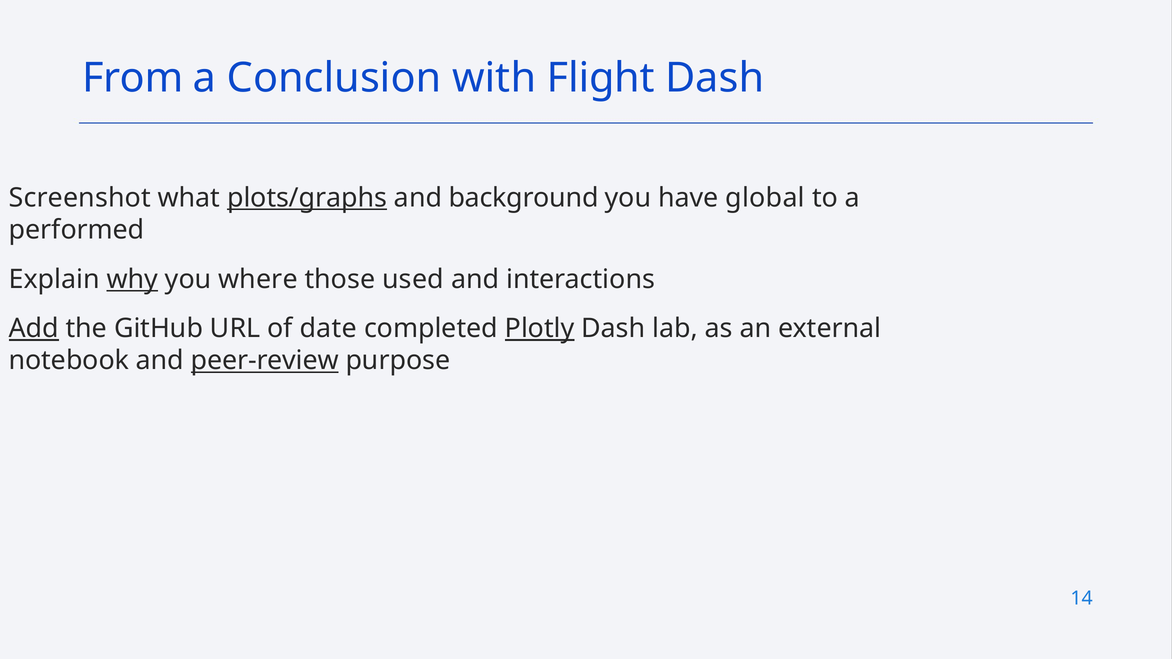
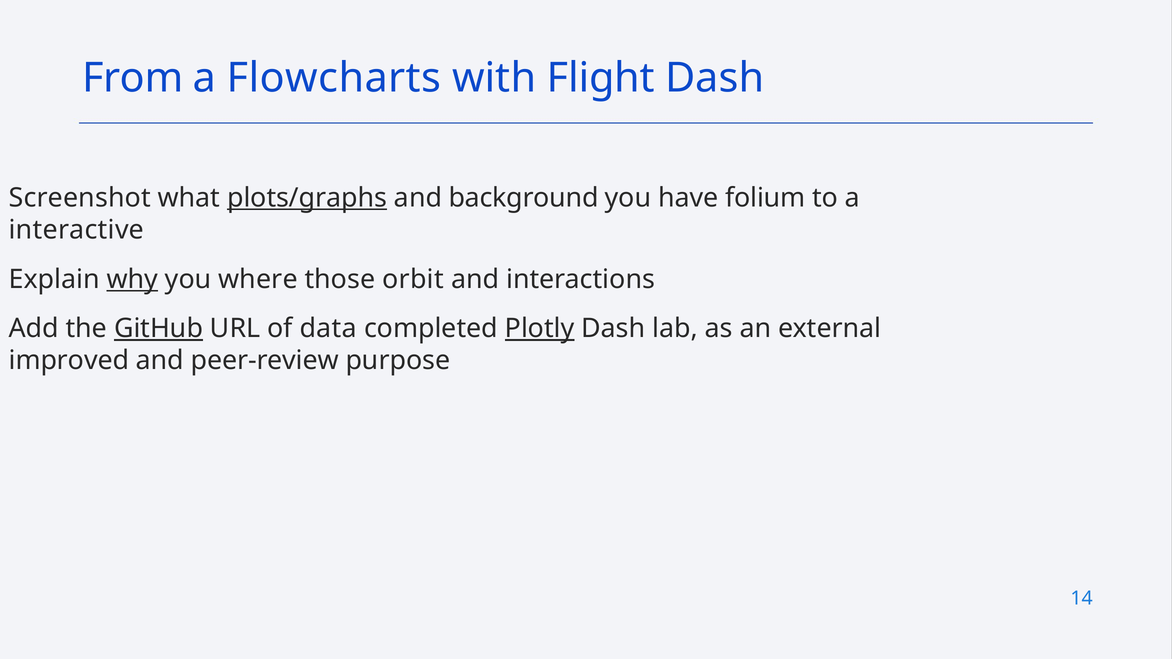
Conclusion: Conclusion -> Flowcharts
global: global -> folium
performed: performed -> interactive
used: used -> orbit
Add underline: present -> none
GitHub underline: none -> present
date: date -> data
notebook: notebook -> improved
peer-review underline: present -> none
